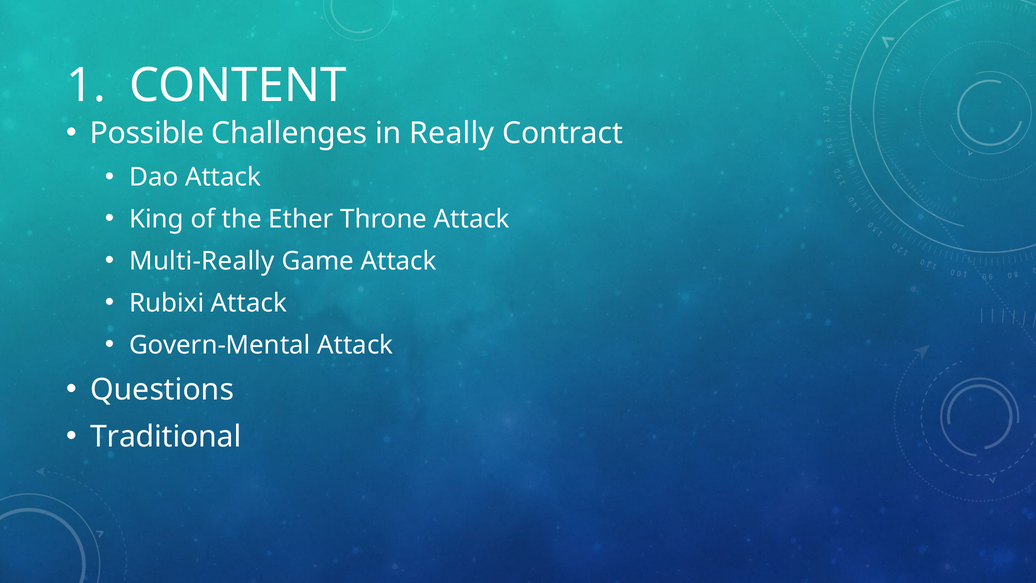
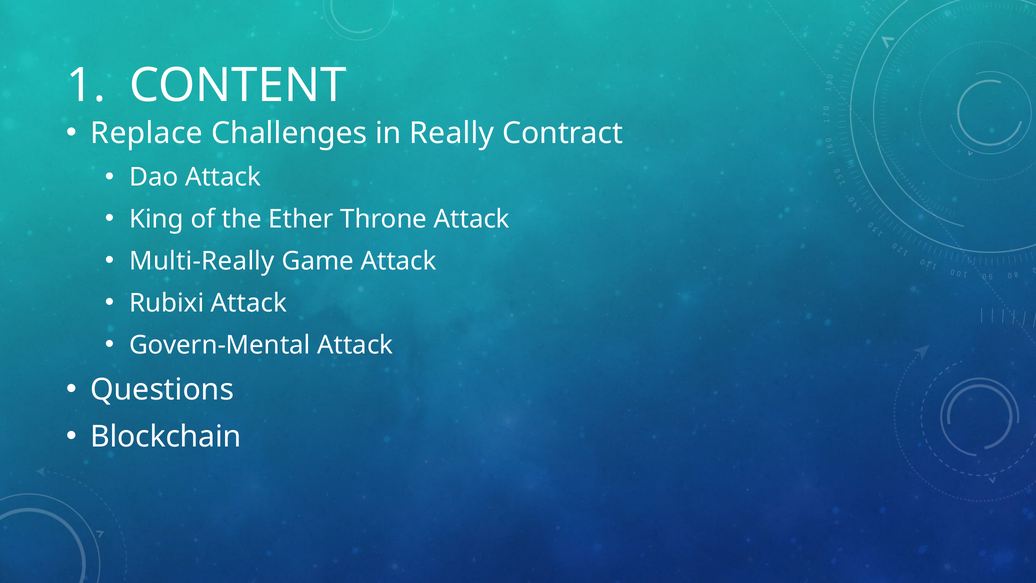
Possible: Possible -> Replace
Traditional: Traditional -> Blockchain
